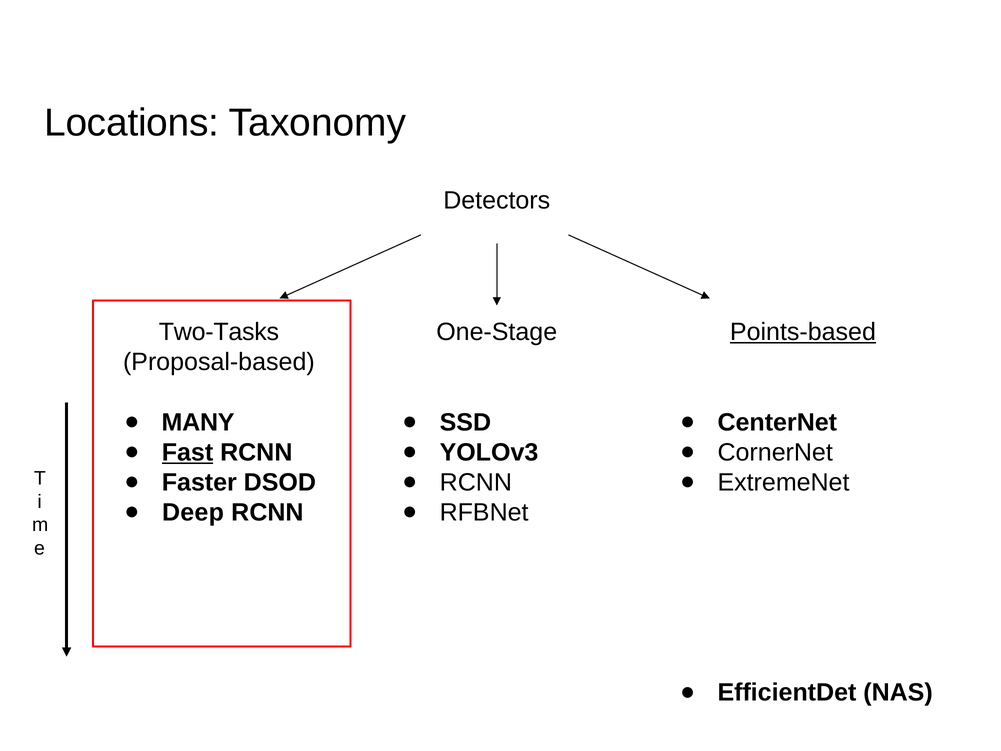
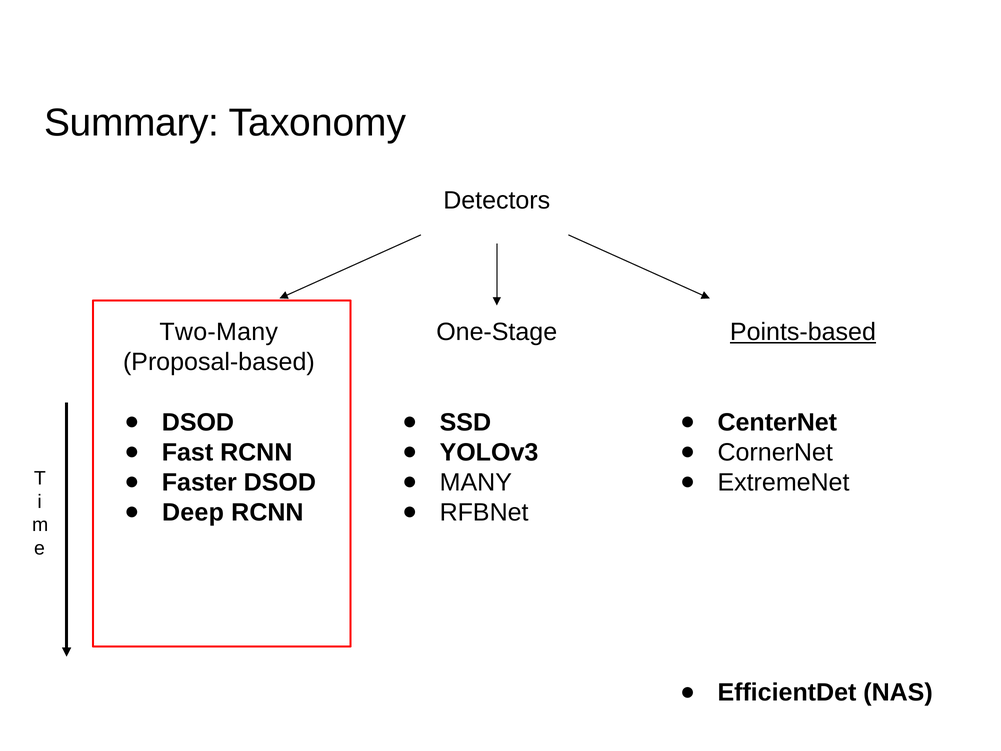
Locations: Locations -> Summary
Two-Tasks: Two-Tasks -> Two-Many
MANY at (198, 422): MANY -> DSOD
Fast underline: present -> none
RCNN at (476, 482): RCNN -> MANY
